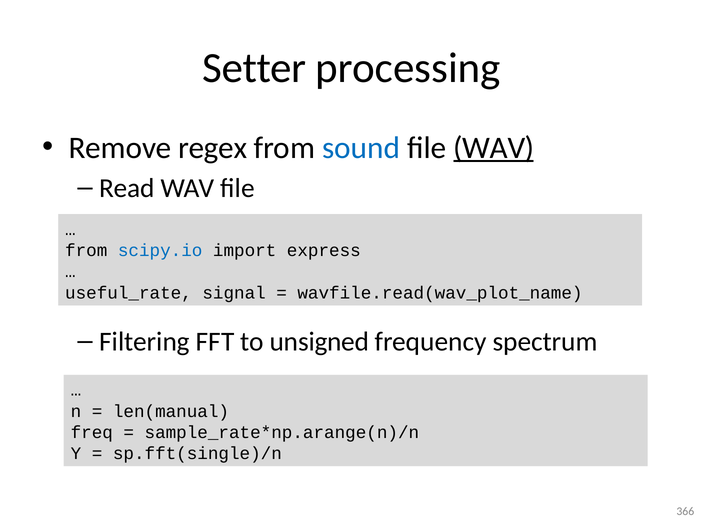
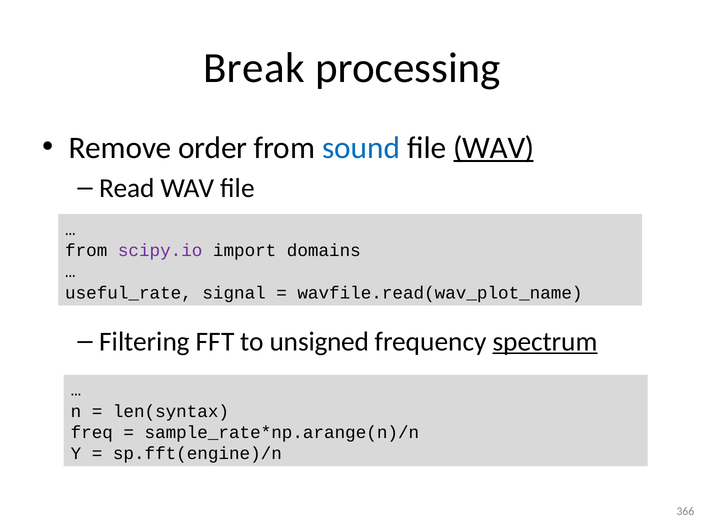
Setter: Setter -> Break
regex: regex -> order
scipy.io colour: blue -> purple
express: express -> domains
spectrum underline: none -> present
len(manual: len(manual -> len(syntax
sp.fft(single)/n: sp.fft(single)/n -> sp.fft(engine)/n
